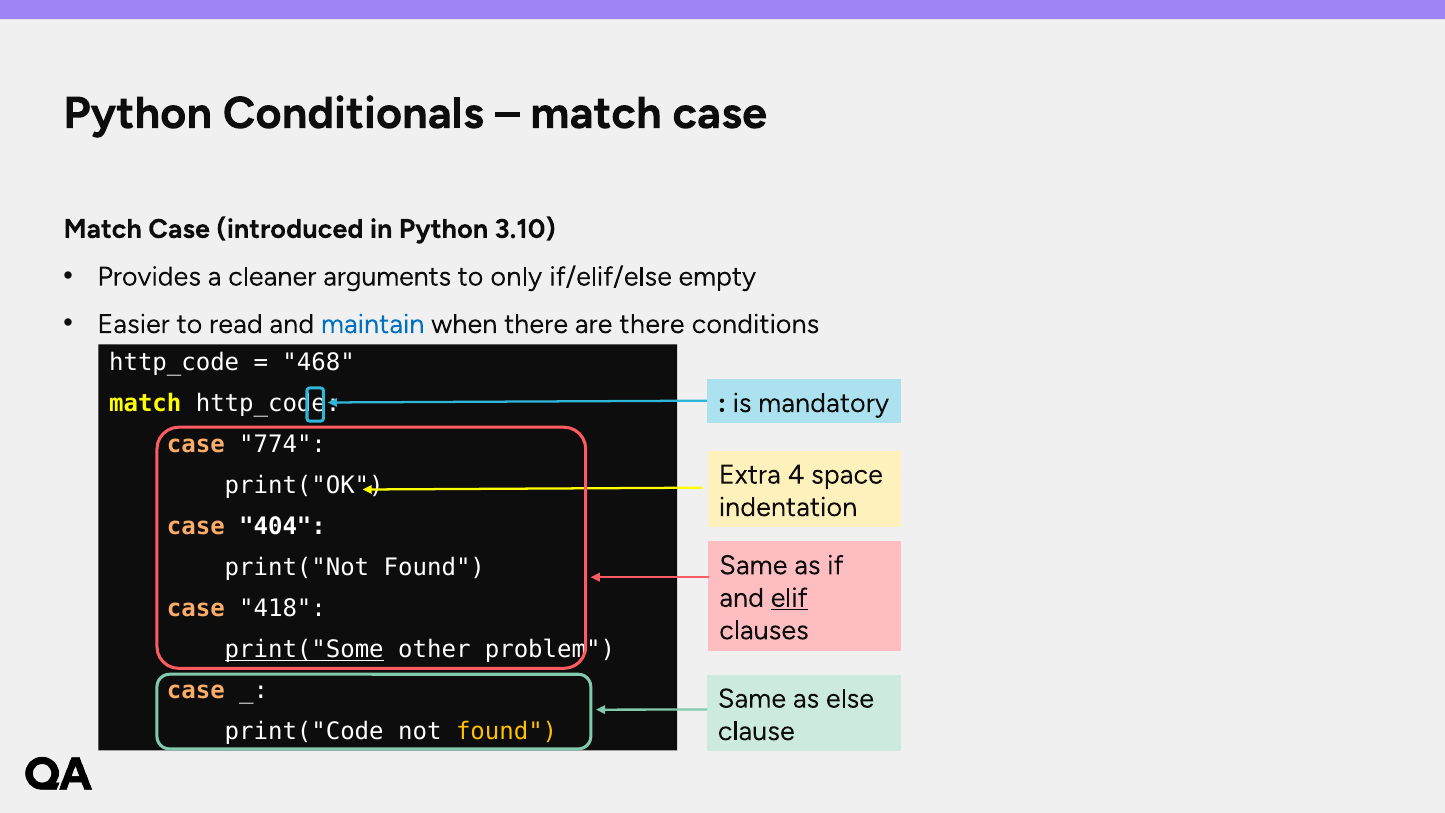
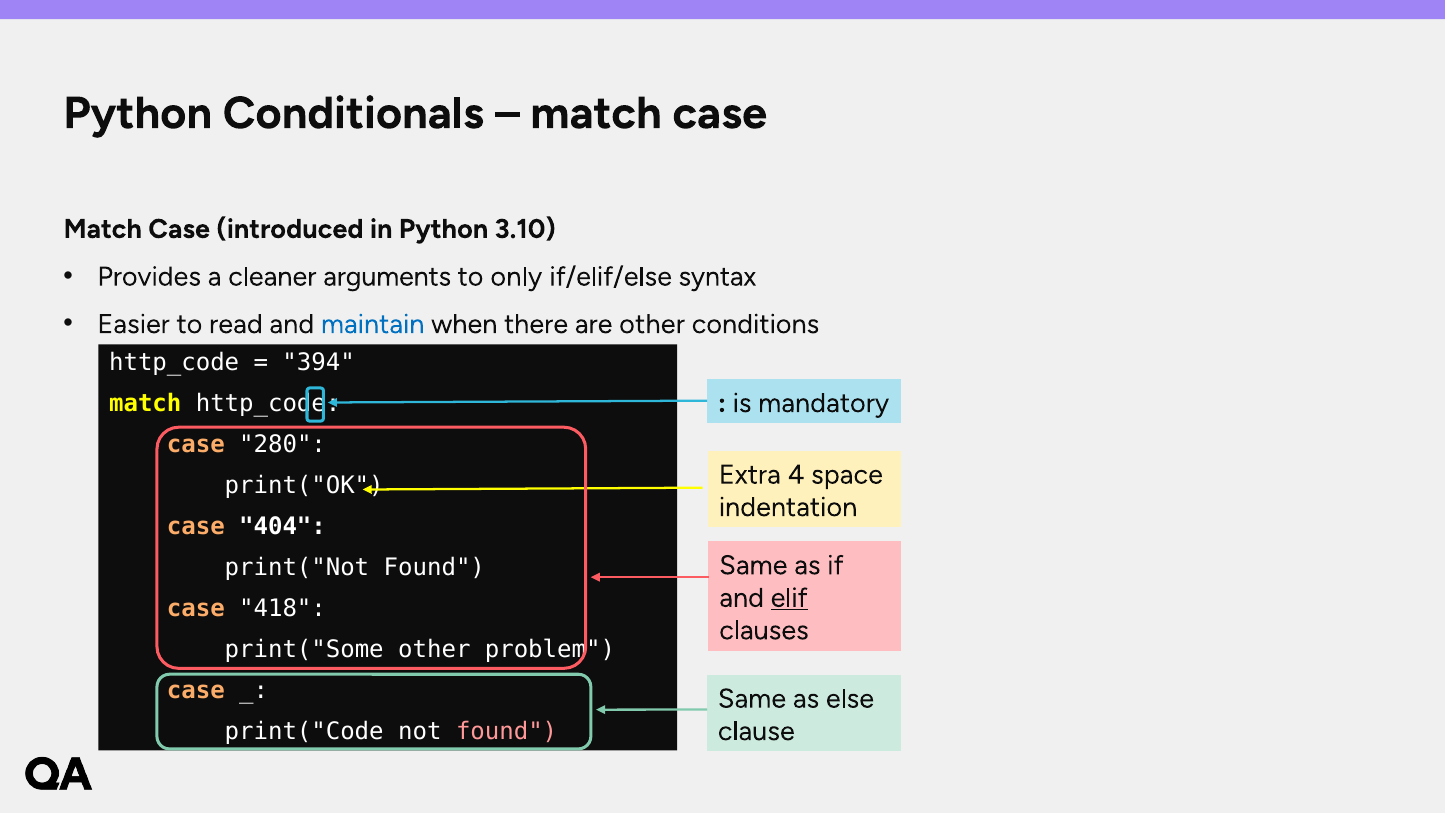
empty: empty -> syntax
are there: there -> other
468: 468 -> 394
774: 774 -> 280
print("Some underline: present -> none
found at (507, 732) colour: yellow -> pink
